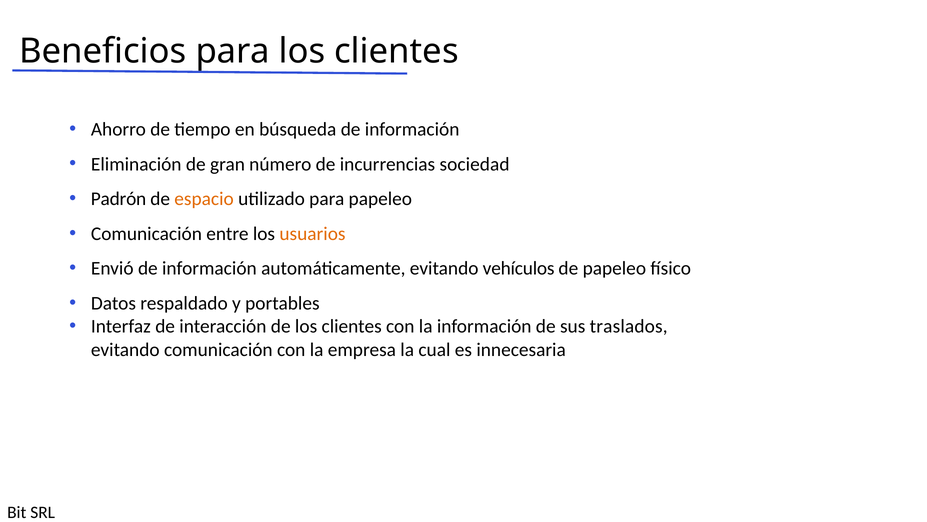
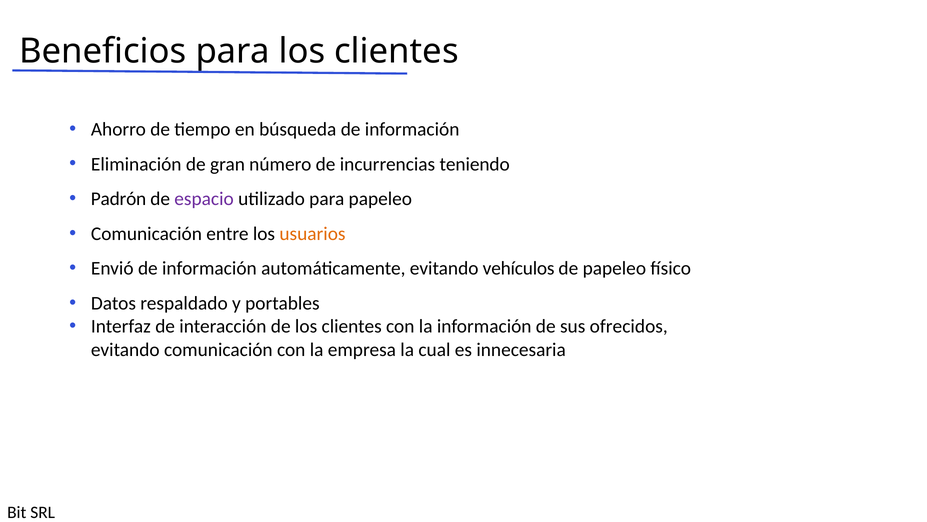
sociedad: sociedad -> teniendo
espacio colour: orange -> purple
traslados: traslados -> ofrecidos
